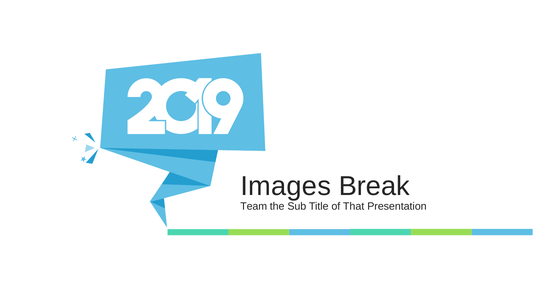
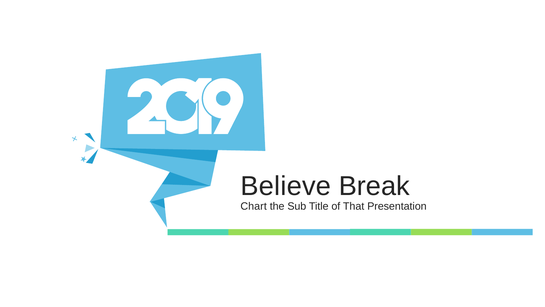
Images: Images -> Believe
Team: Team -> Chart
